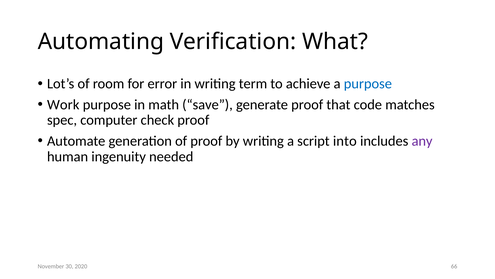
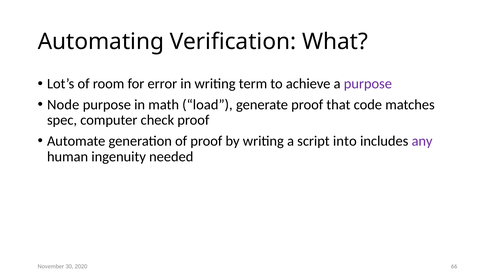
purpose at (368, 84) colour: blue -> purple
Work: Work -> Node
save: save -> load
